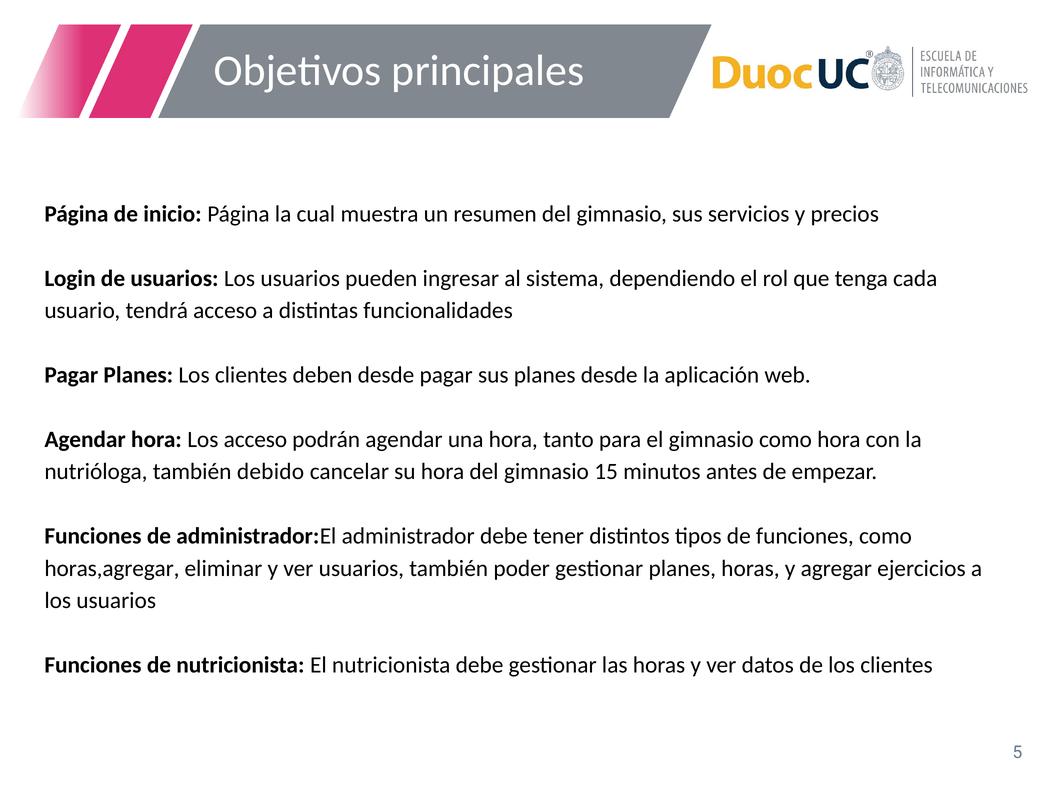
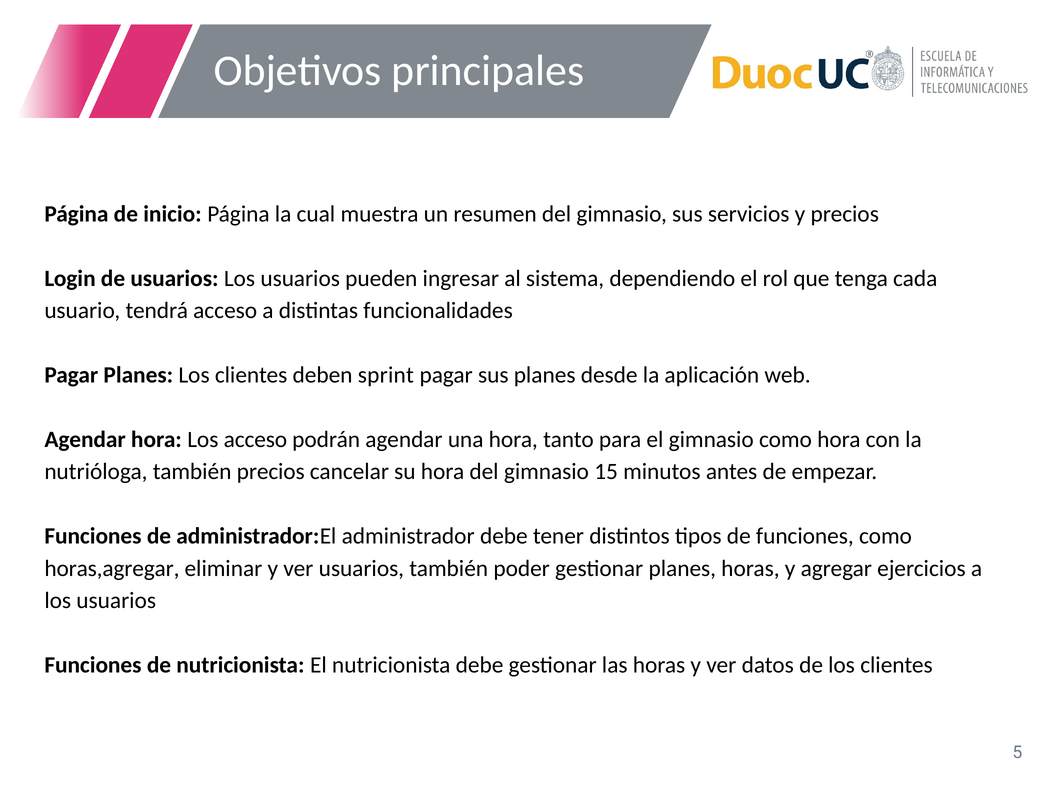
deben desde: desde -> sprint
también debido: debido -> precios
